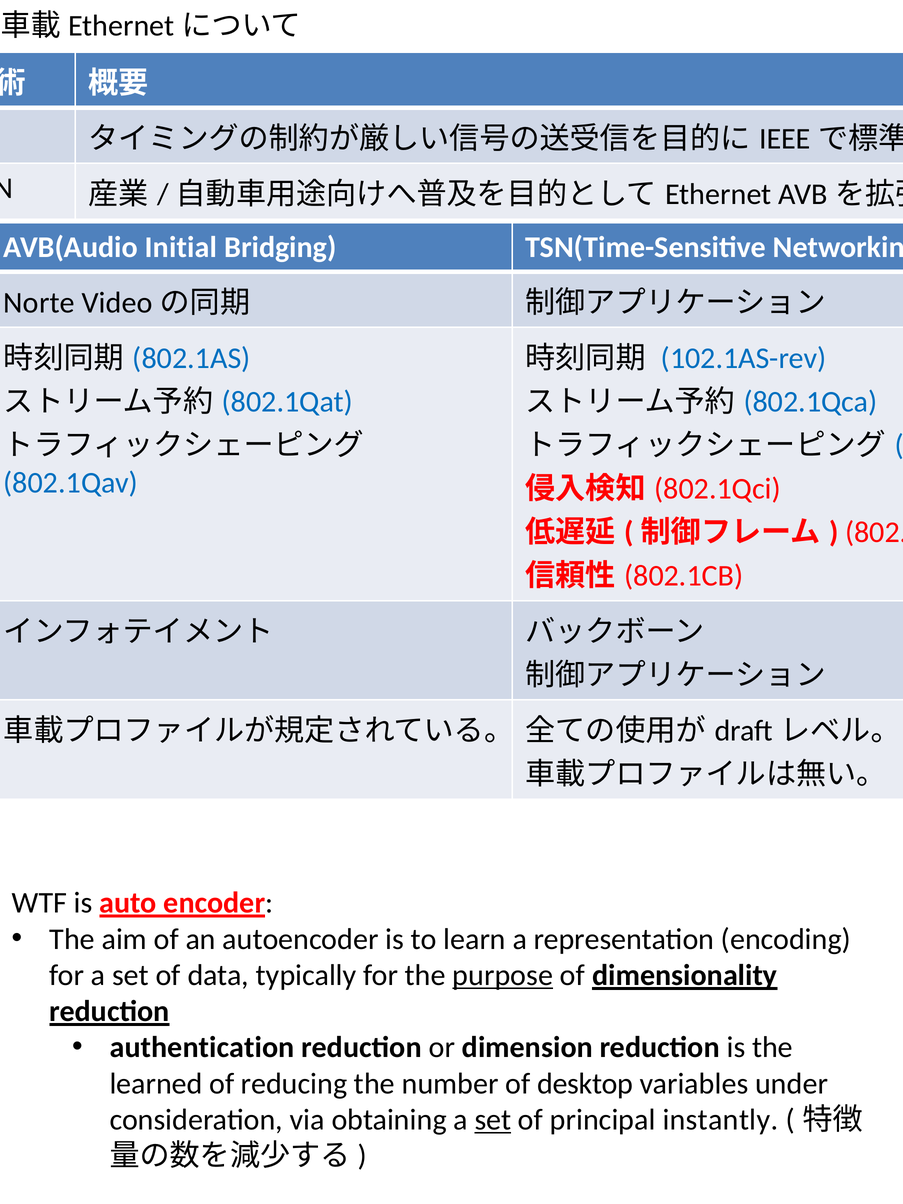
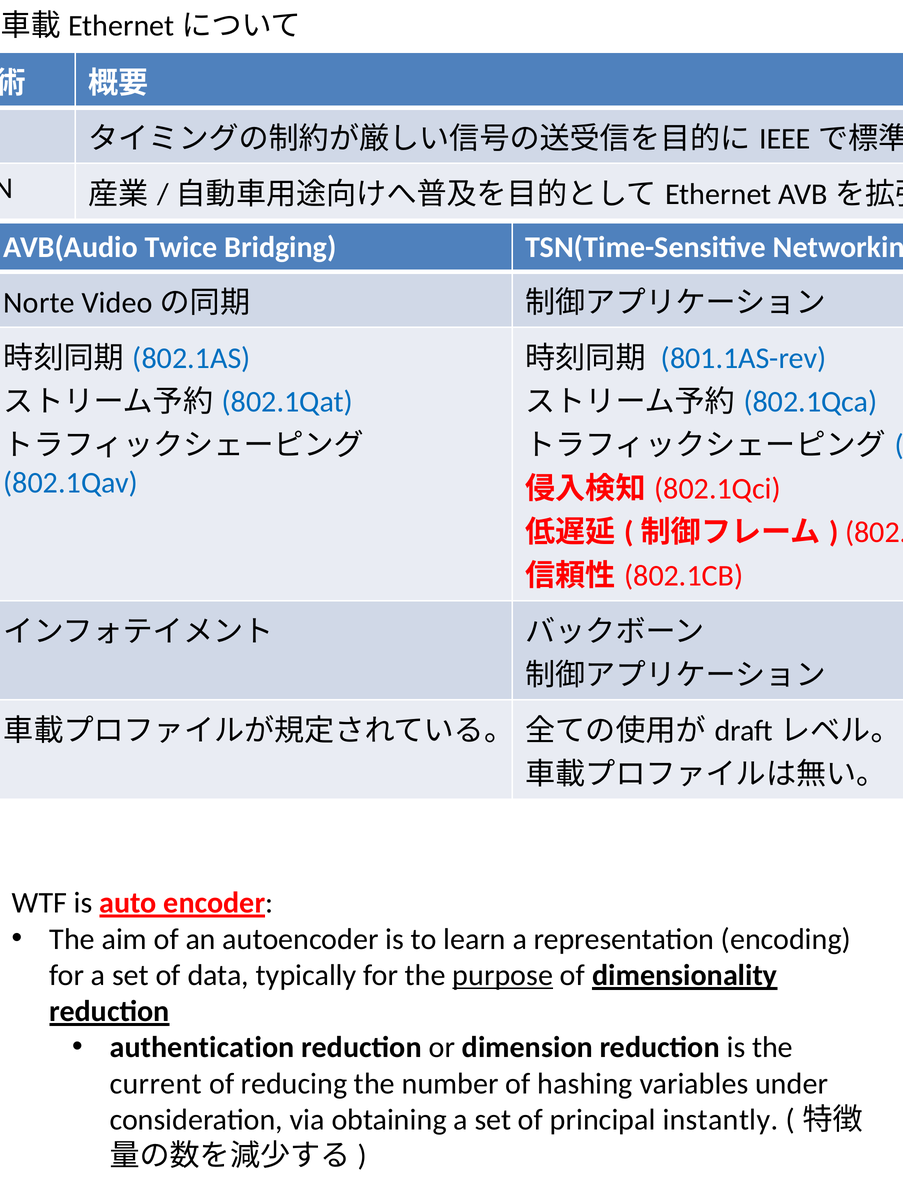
Initial: Initial -> Twice
102.1AS-rev: 102.1AS-rev -> 801.1AS-rev
learned: learned -> current
desktop: desktop -> hashing
set at (493, 1120) underline: present -> none
